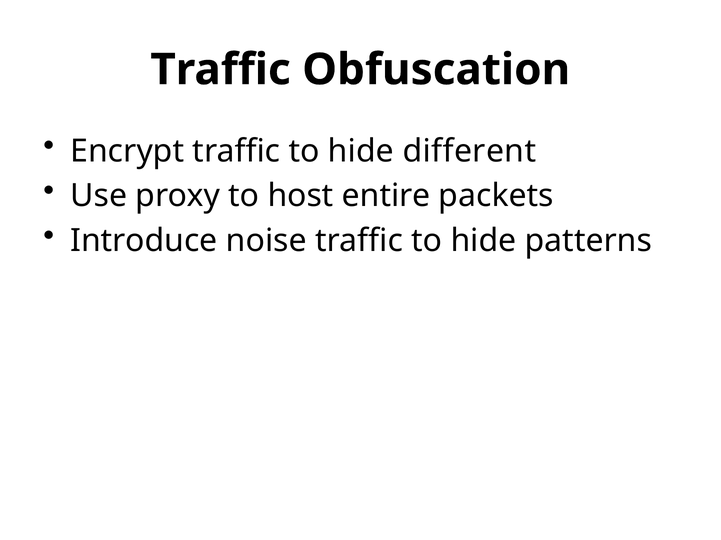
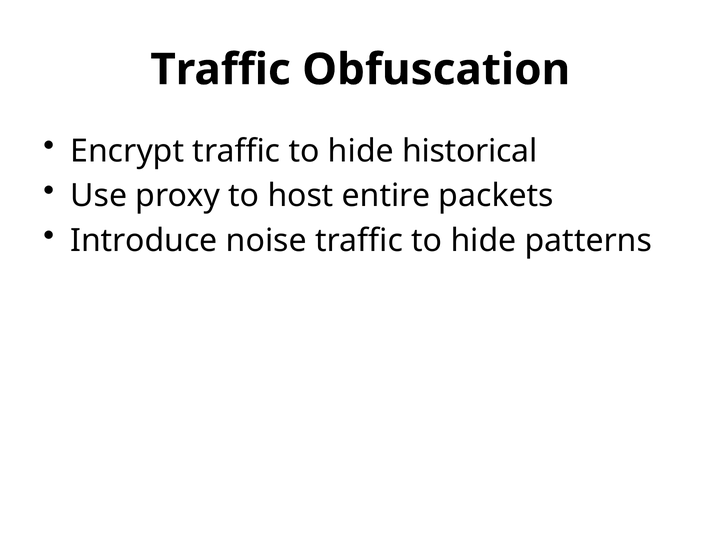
different: different -> historical
